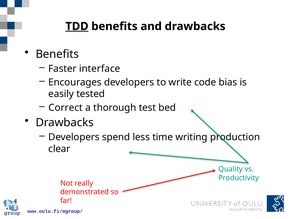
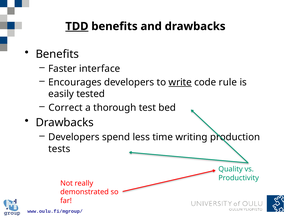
write underline: none -> present
bias: bias -> rule
clear: clear -> tests
